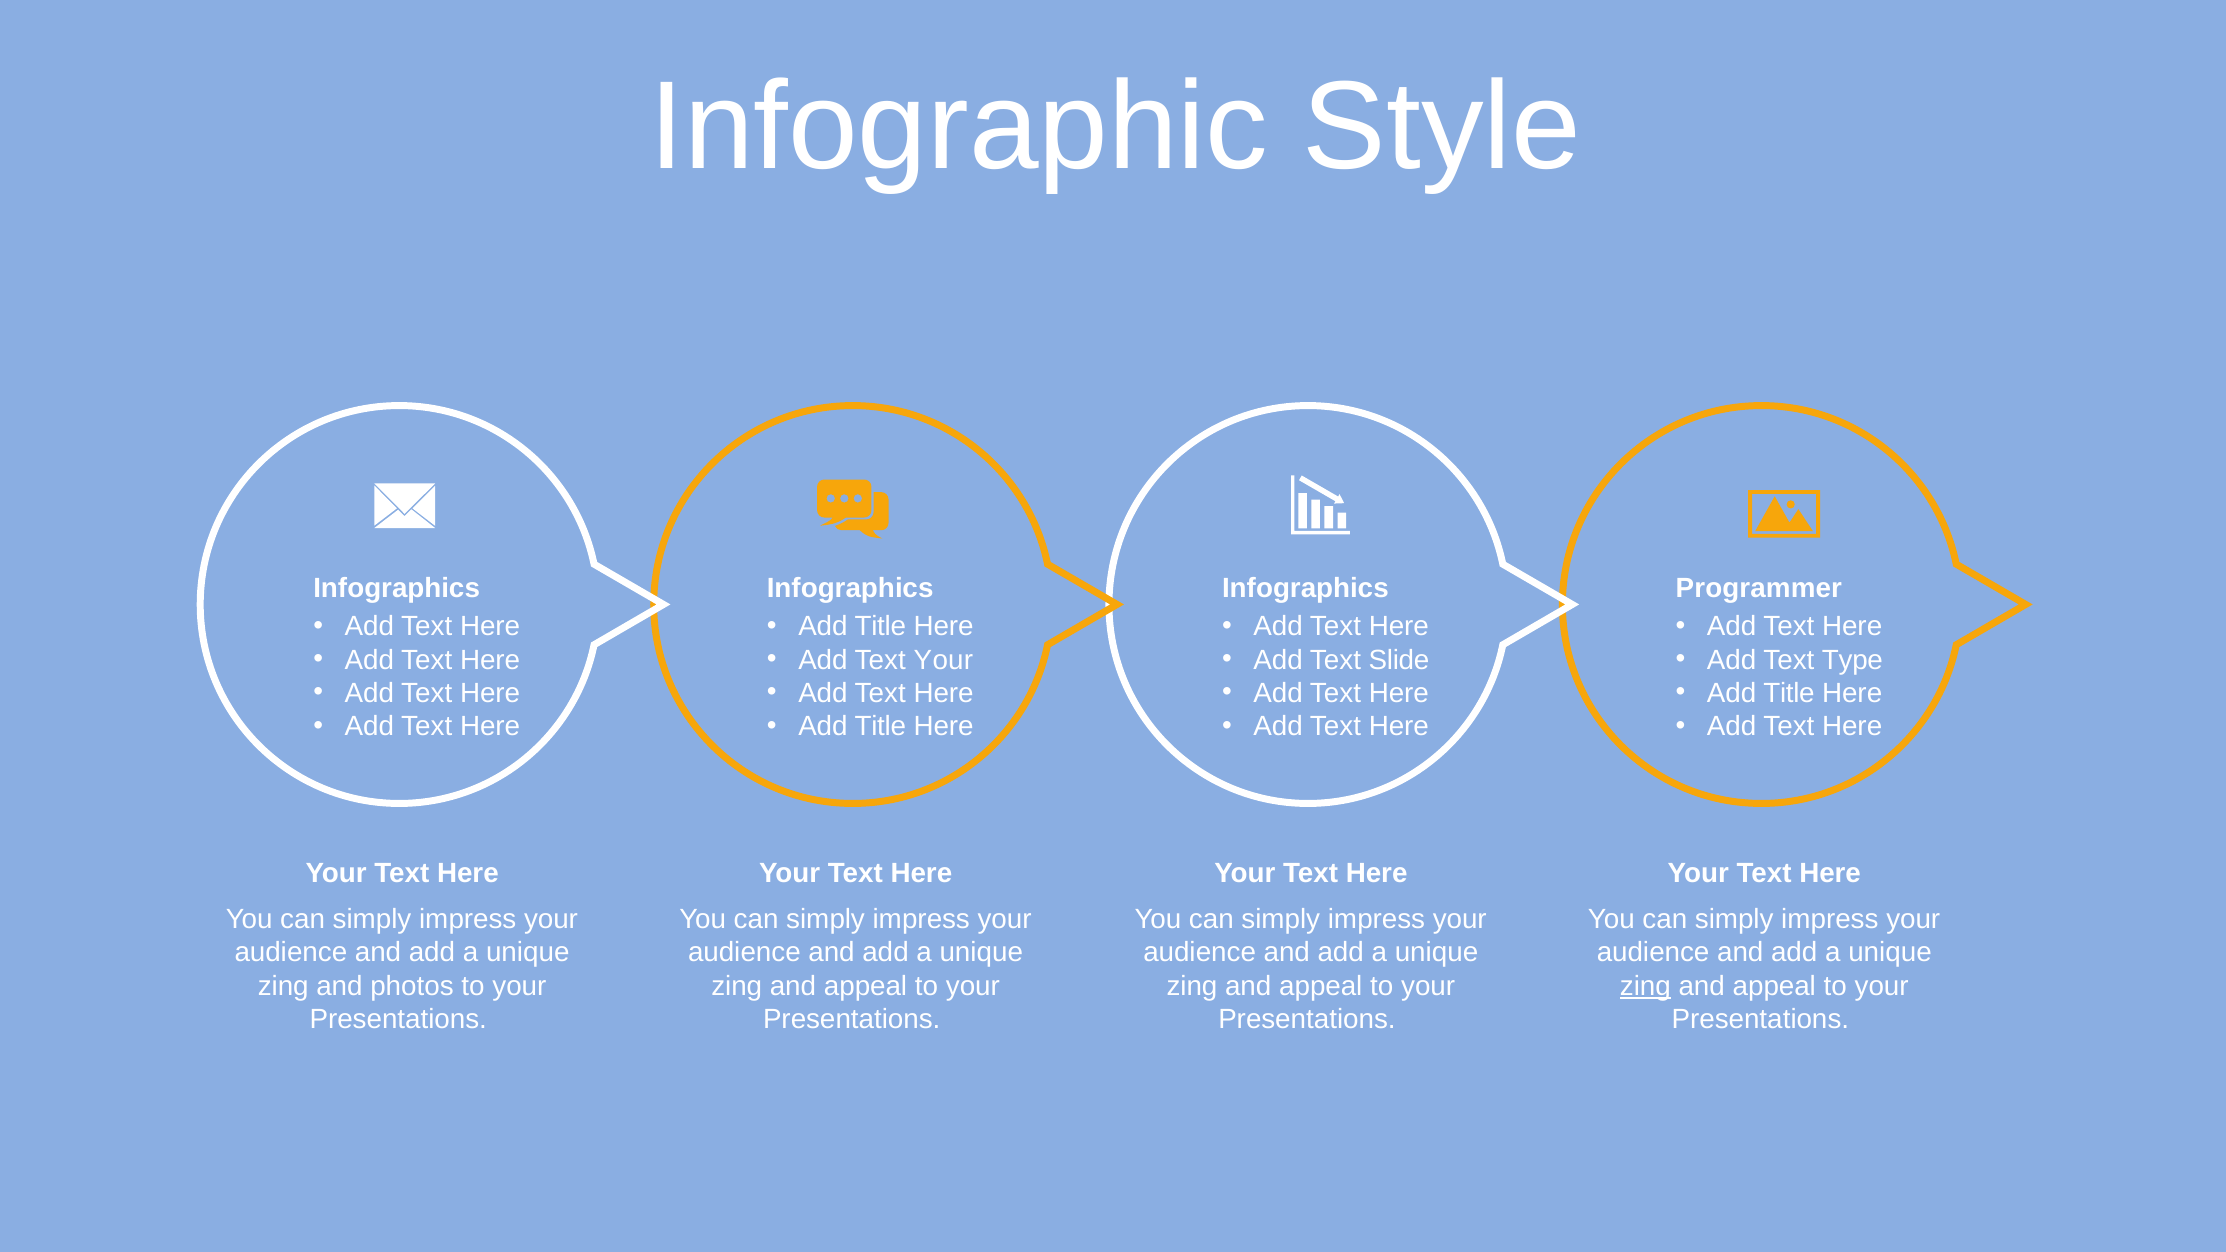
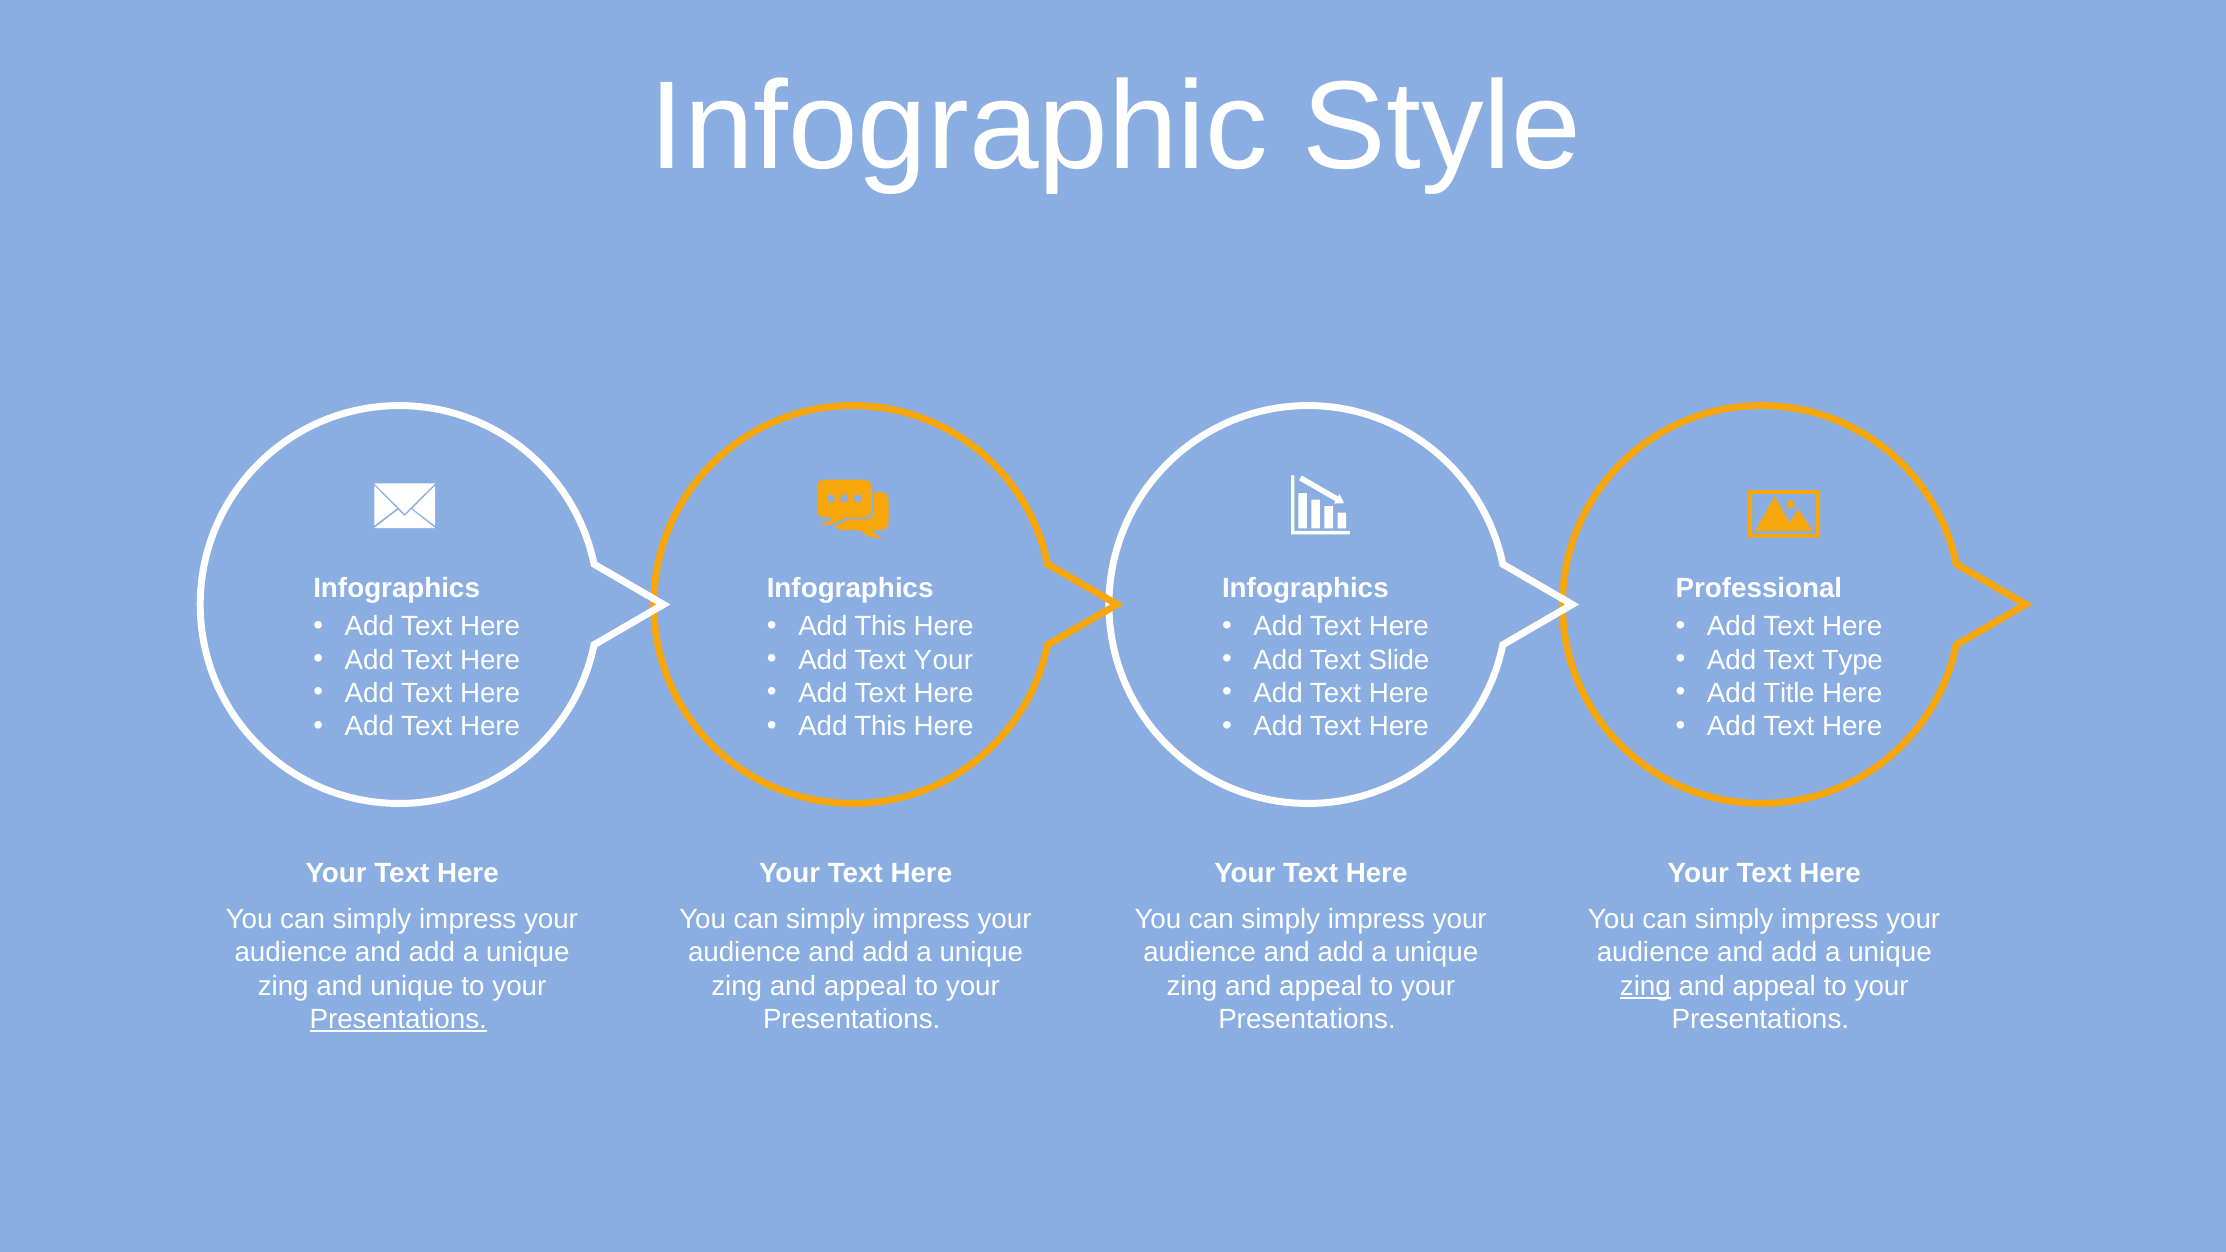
Programmer: Programmer -> Professional
Title at (880, 627): Title -> This
Title at (880, 727): Title -> This
and photos: photos -> unique
Presentations at (398, 1019) underline: none -> present
